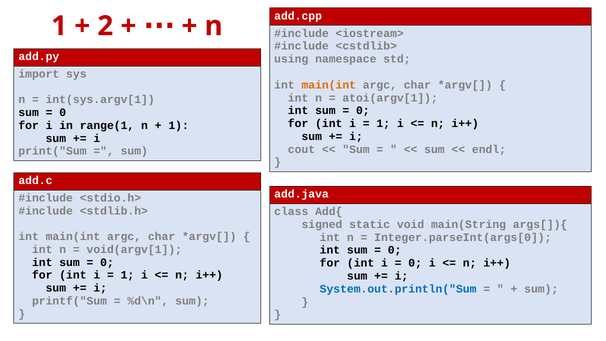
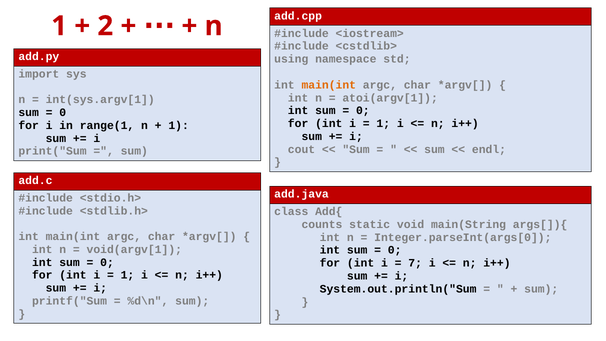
signed: signed -> counts
0 at (415, 263): 0 -> 7
System.out.println("Sum colour: blue -> black
